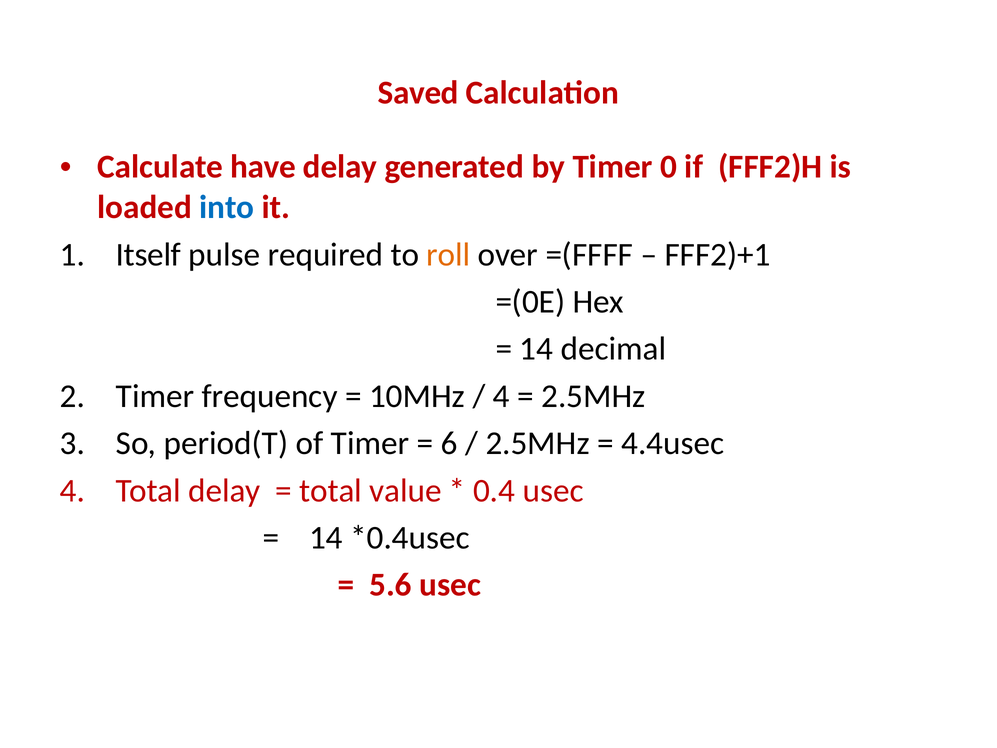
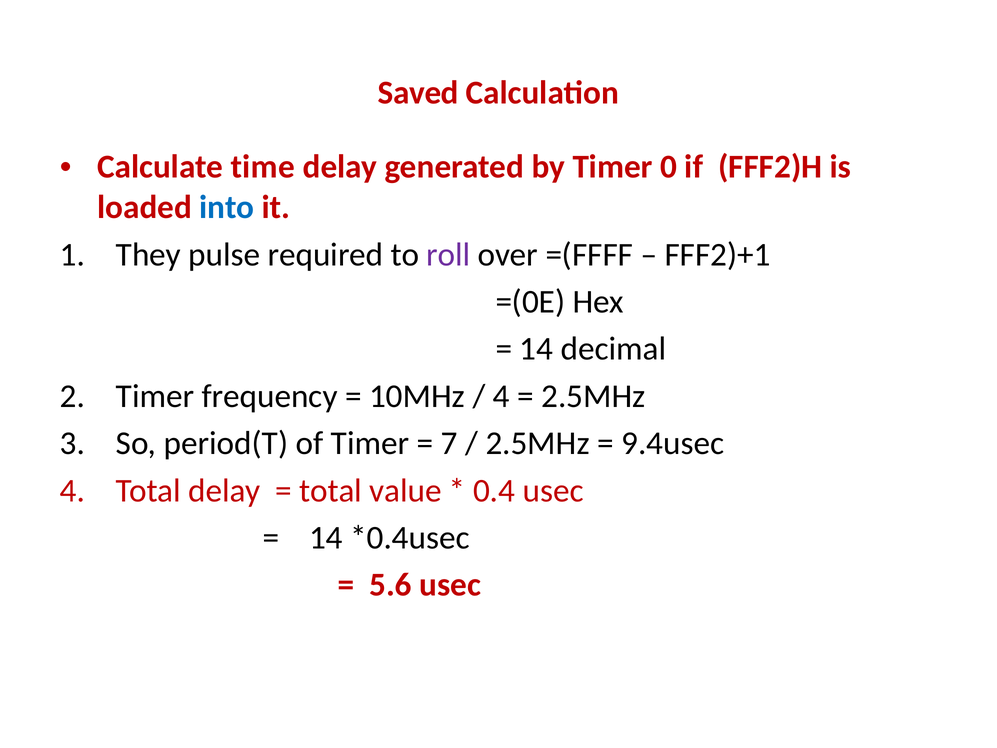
have: have -> time
Itself: Itself -> They
roll colour: orange -> purple
6: 6 -> 7
4.4usec: 4.4usec -> 9.4usec
